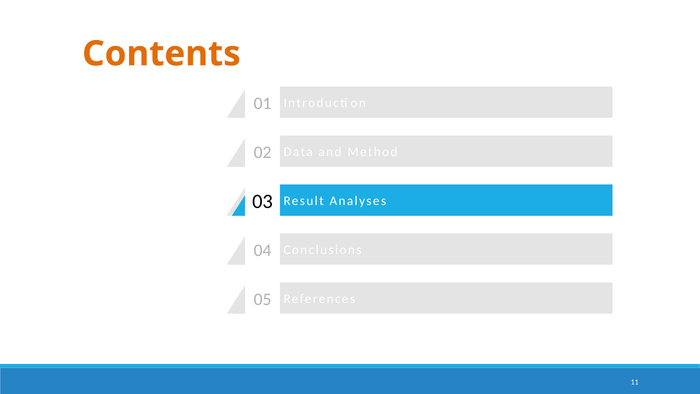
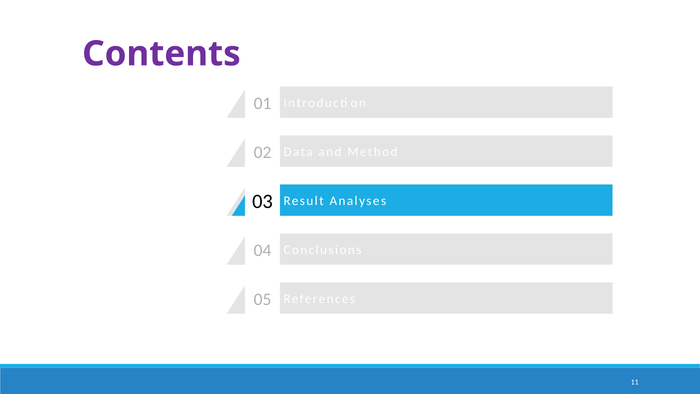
Contents colour: orange -> purple
